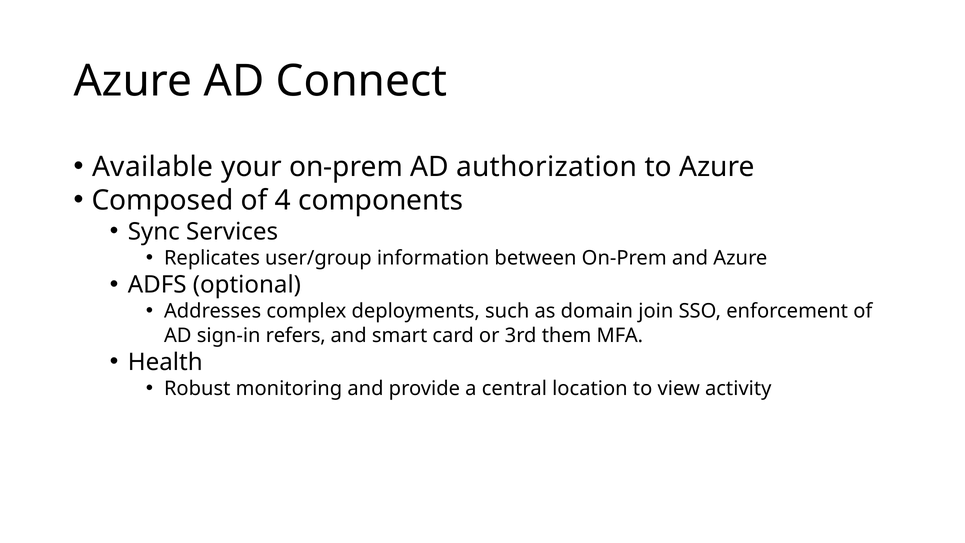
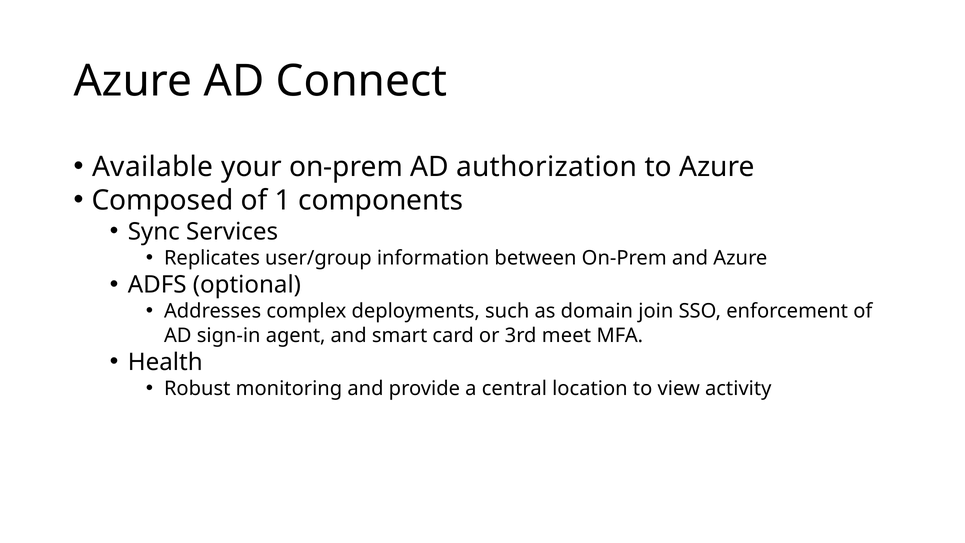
4: 4 -> 1
refers: refers -> agent
them: them -> meet
